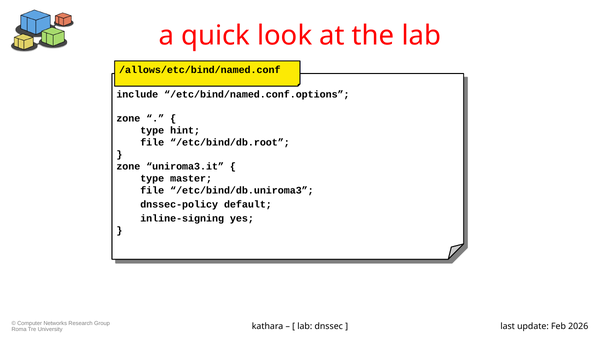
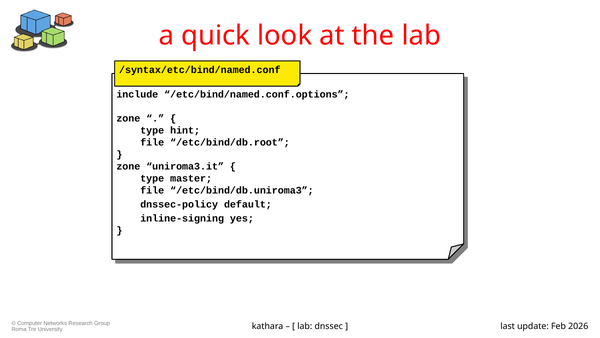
/allows/etc/bind/named.conf: /allows/etc/bind/named.conf -> /syntax/etc/bind/named.conf
